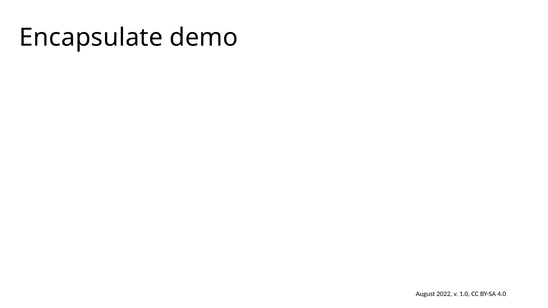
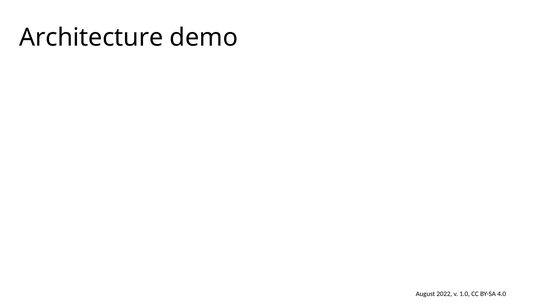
Encapsulate: Encapsulate -> Architecture
